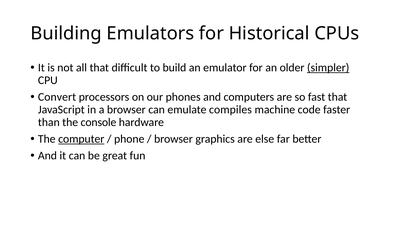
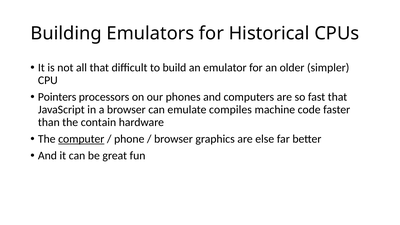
simpler underline: present -> none
Convert: Convert -> Pointers
console: console -> contain
